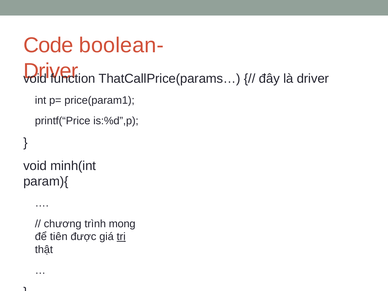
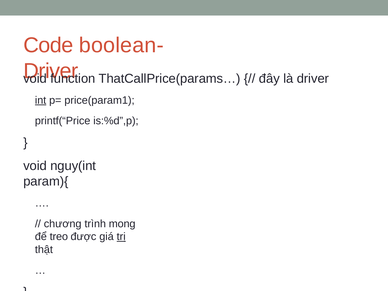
int underline: none -> present
minh(int: minh(int -> nguy(int
tiên: tiên -> treo
